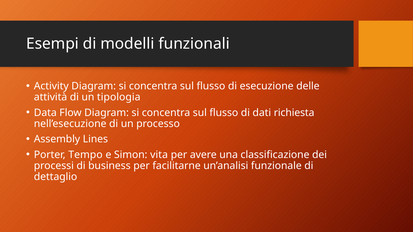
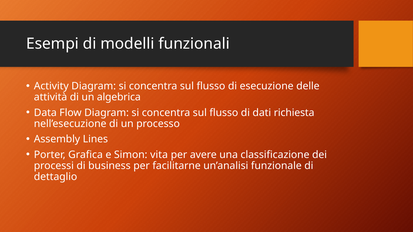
tipologia: tipologia -> algebrica
Tempo: Tempo -> Grafica
